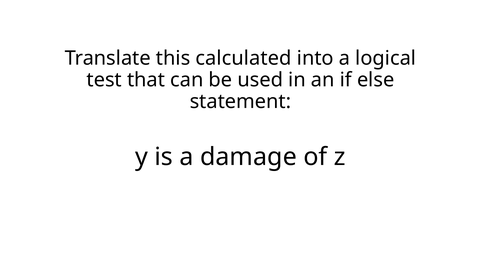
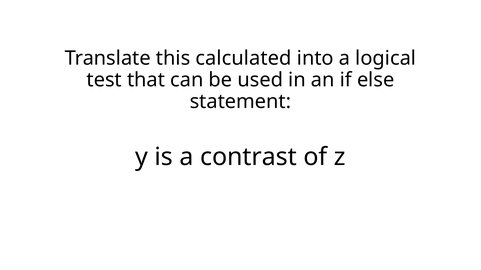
damage: damage -> contrast
